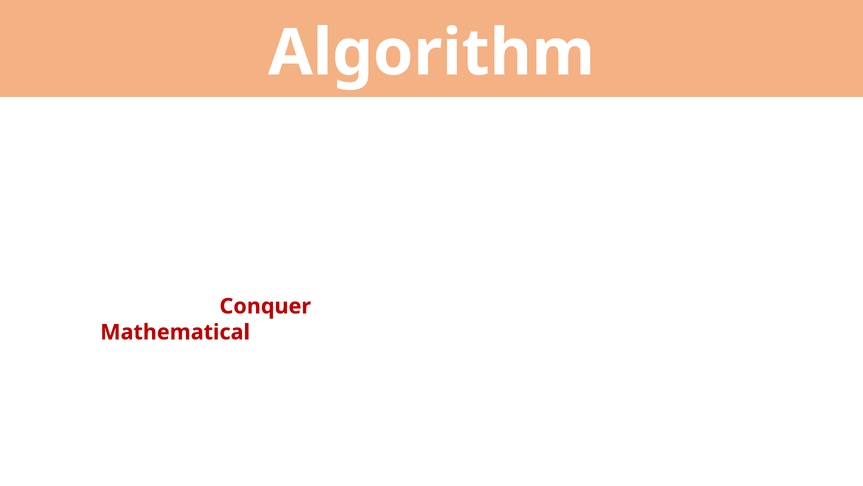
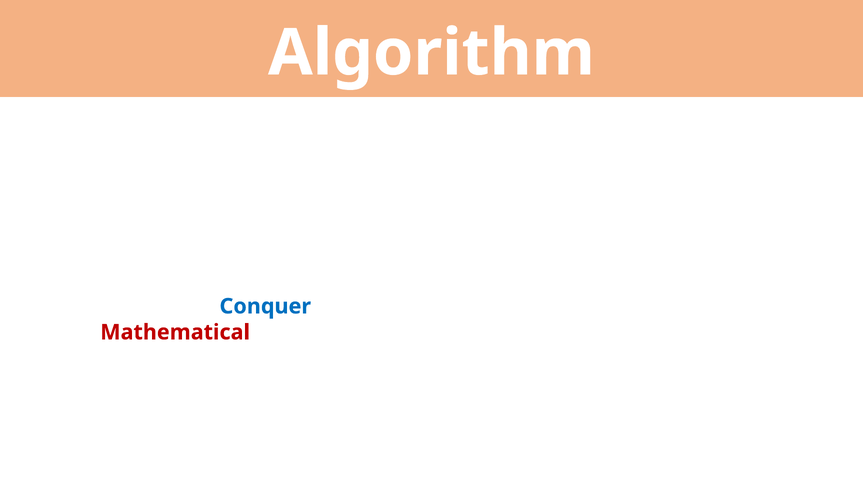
Conquer colour: red -> blue
